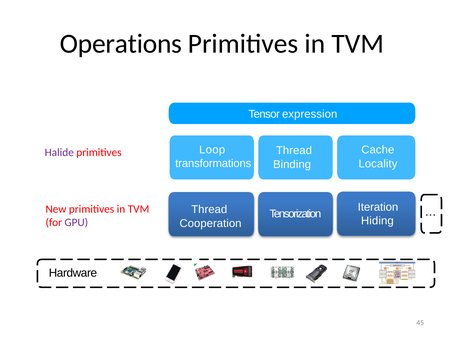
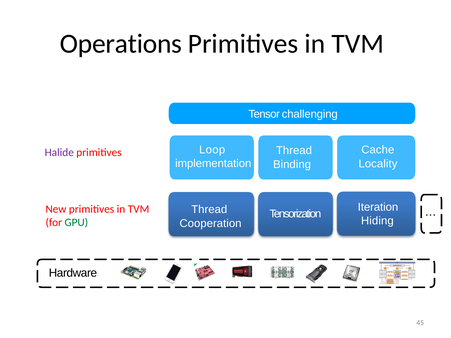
expression: expression -> challenging
transformations: transformations -> implementation
GPU colour: purple -> green
